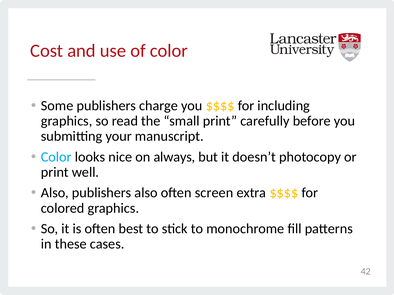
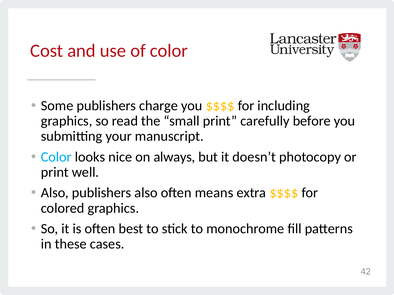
screen: screen -> means
